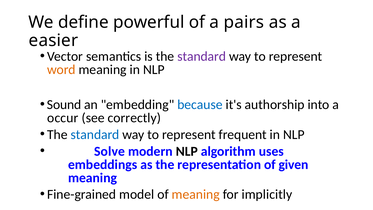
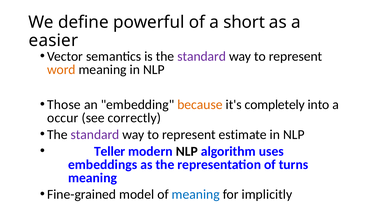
pairs: pairs -> short
Sound: Sound -> Those
because colour: blue -> orange
authorship: authorship -> completely
standard at (95, 134) colour: blue -> purple
frequent: frequent -> estimate
Solve: Solve -> Teller
given: given -> turns
meaning at (196, 194) colour: orange -> blue
